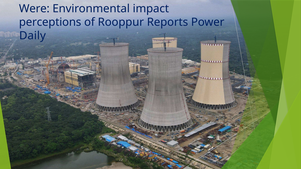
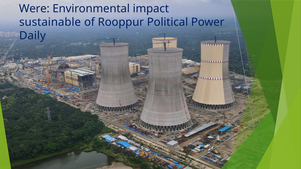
perceptions: perceptions -> sustainable
Reports: Reports -> Political
